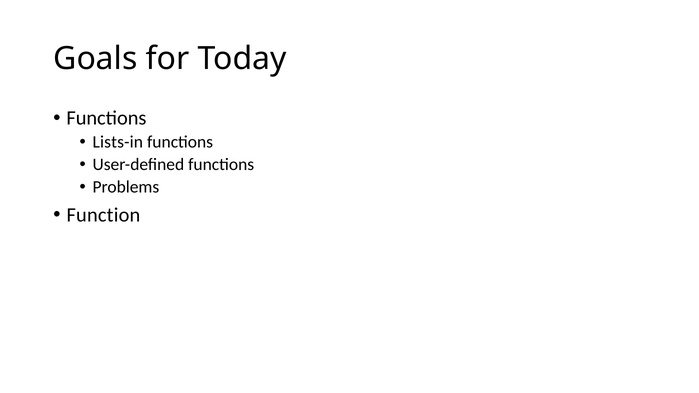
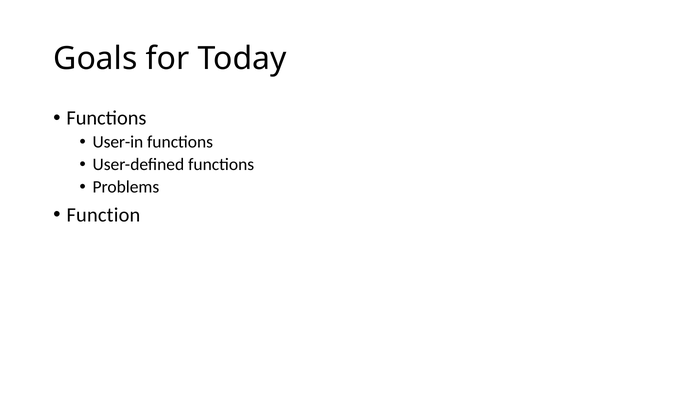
Lists-in: Lists-in -> User-in
